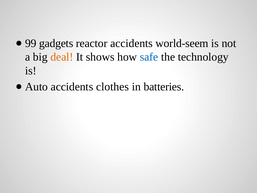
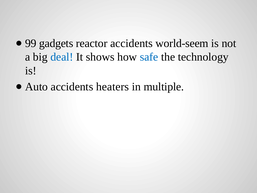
deal colour: orange -> blue
clothes: clothes -> heaters
batteries: batteries -> multiple
